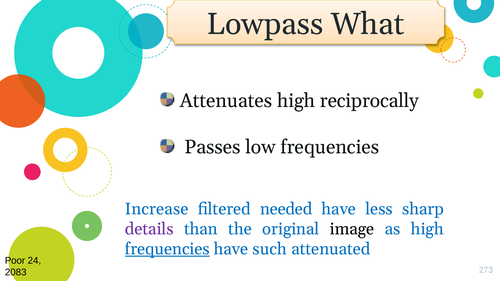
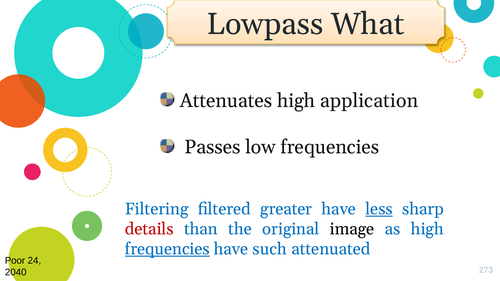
reciprocally: reciprocally -> application
Increase: Increase -> Filtering
needed: needed -> greater
less underline: none -> present
details colour: purple -> red
2083: 2083 -> 2040
